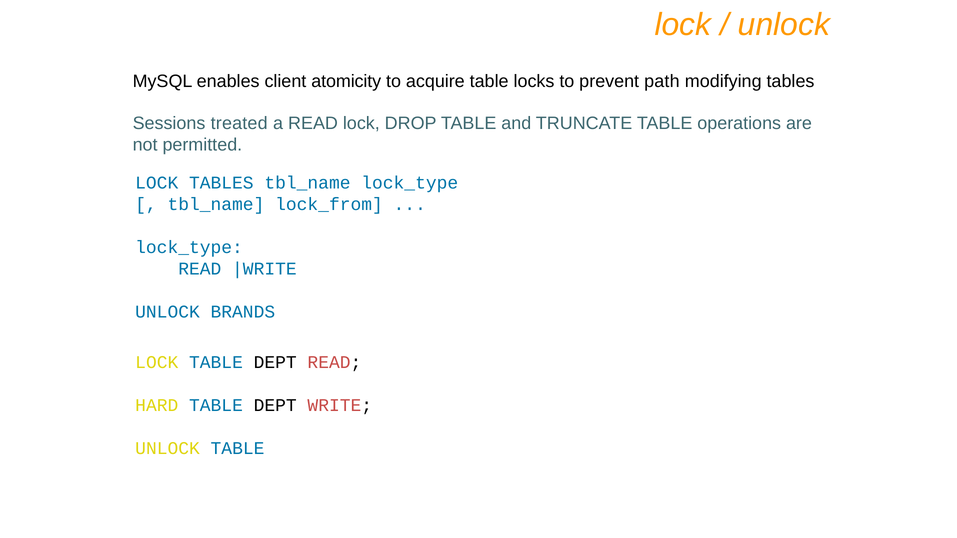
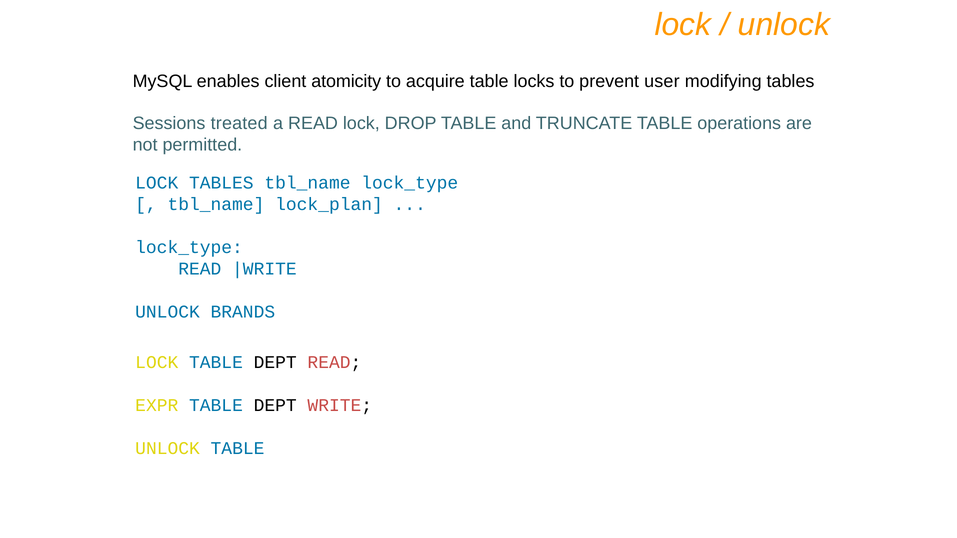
path: path -> user
lock_from: lock_from -> lock_plan
HARD: HARD -> EXPR
